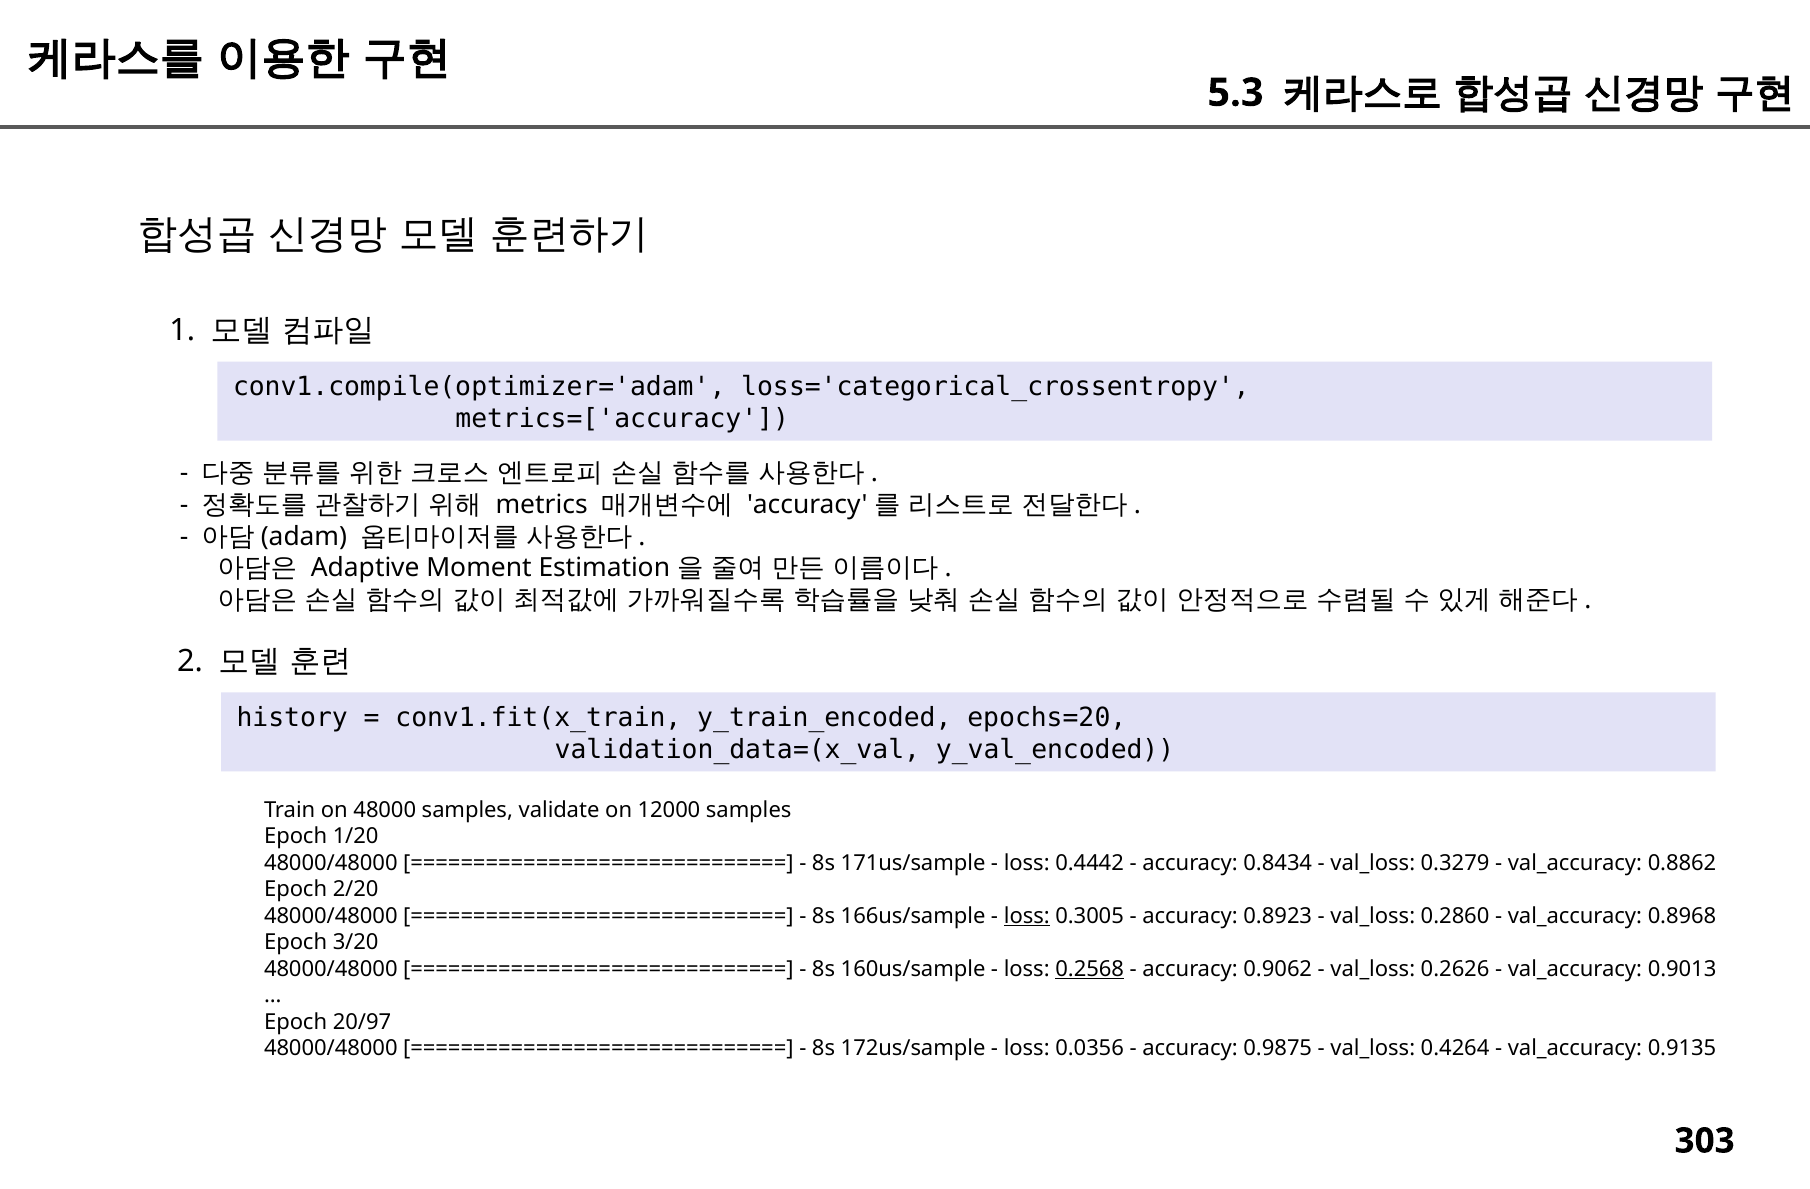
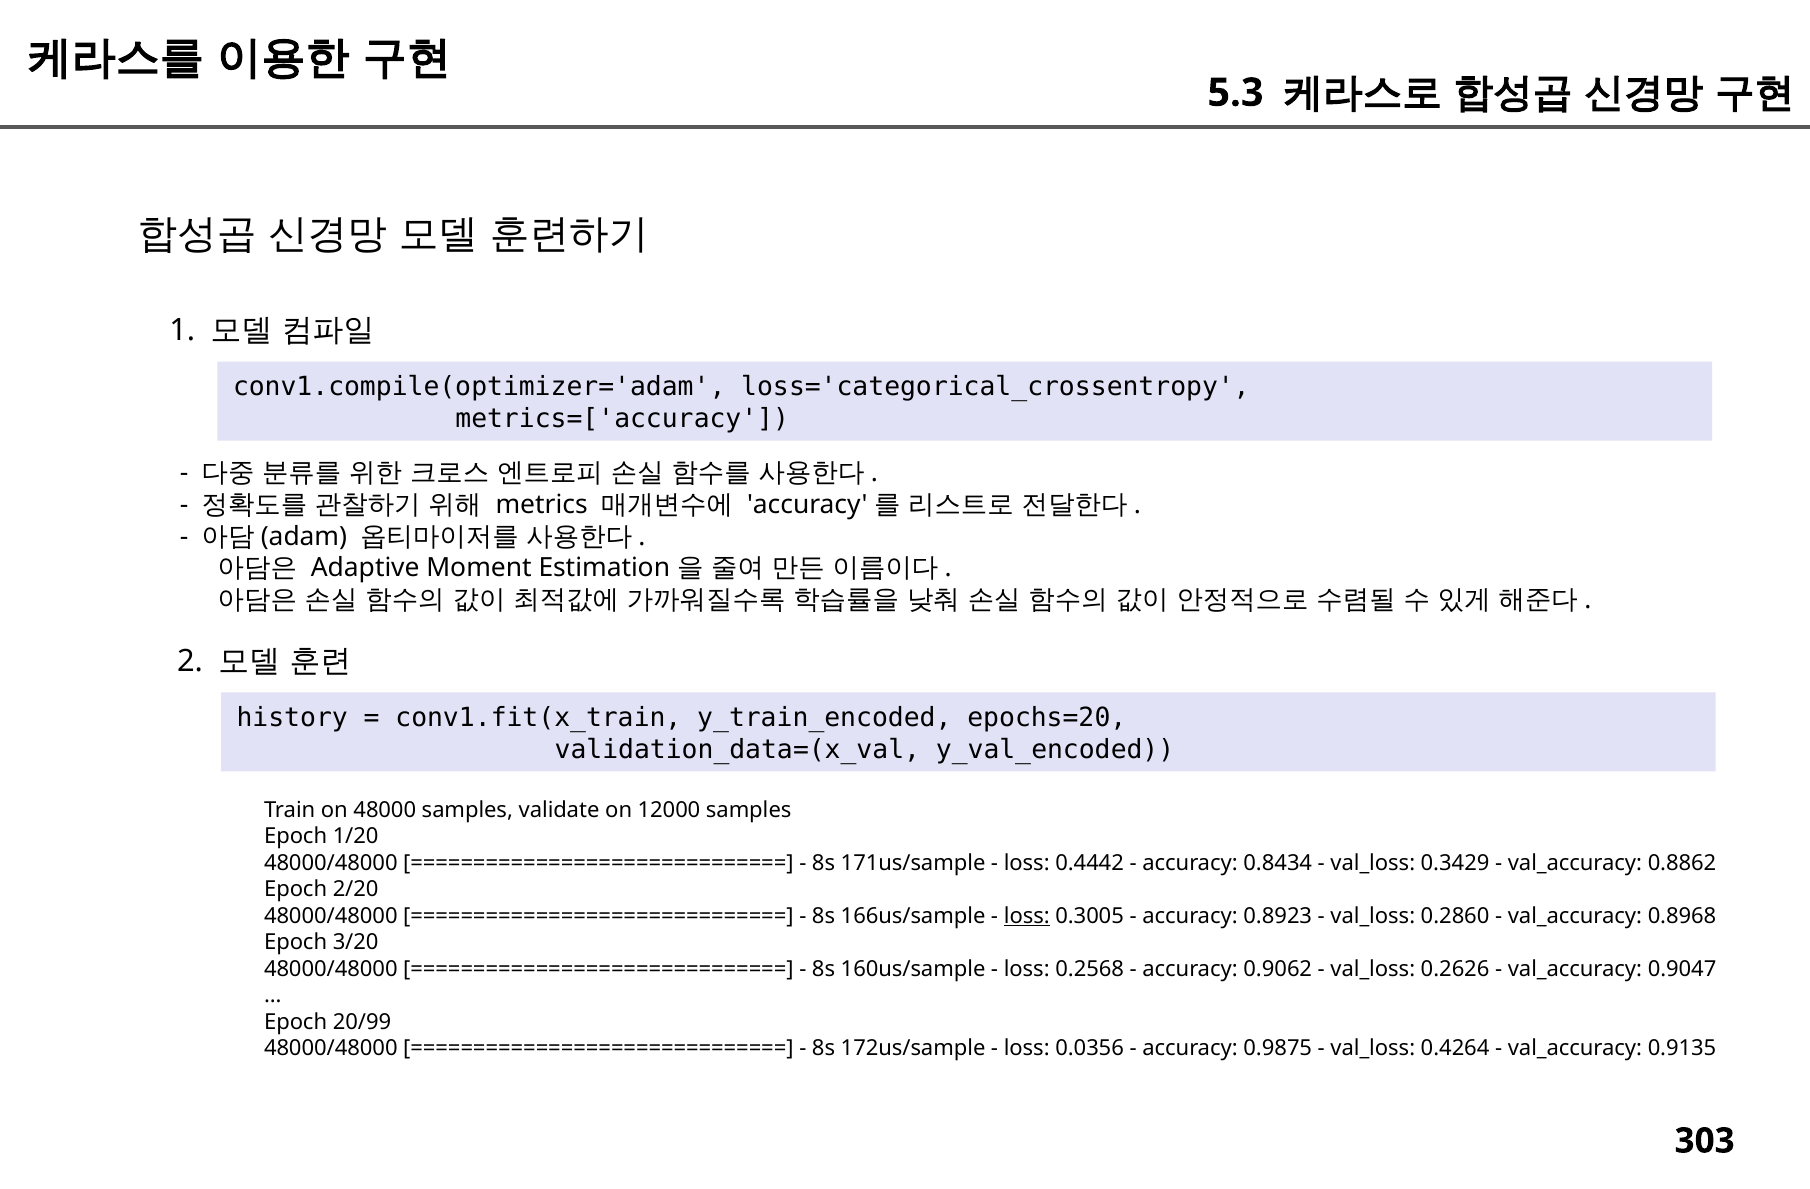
0.3279: 0.3279 -> 0.3429
0.2568 underline: present -> none
0.9013: 0.9013 -> 0.9047
20/97: 20/97 -> 20/99
